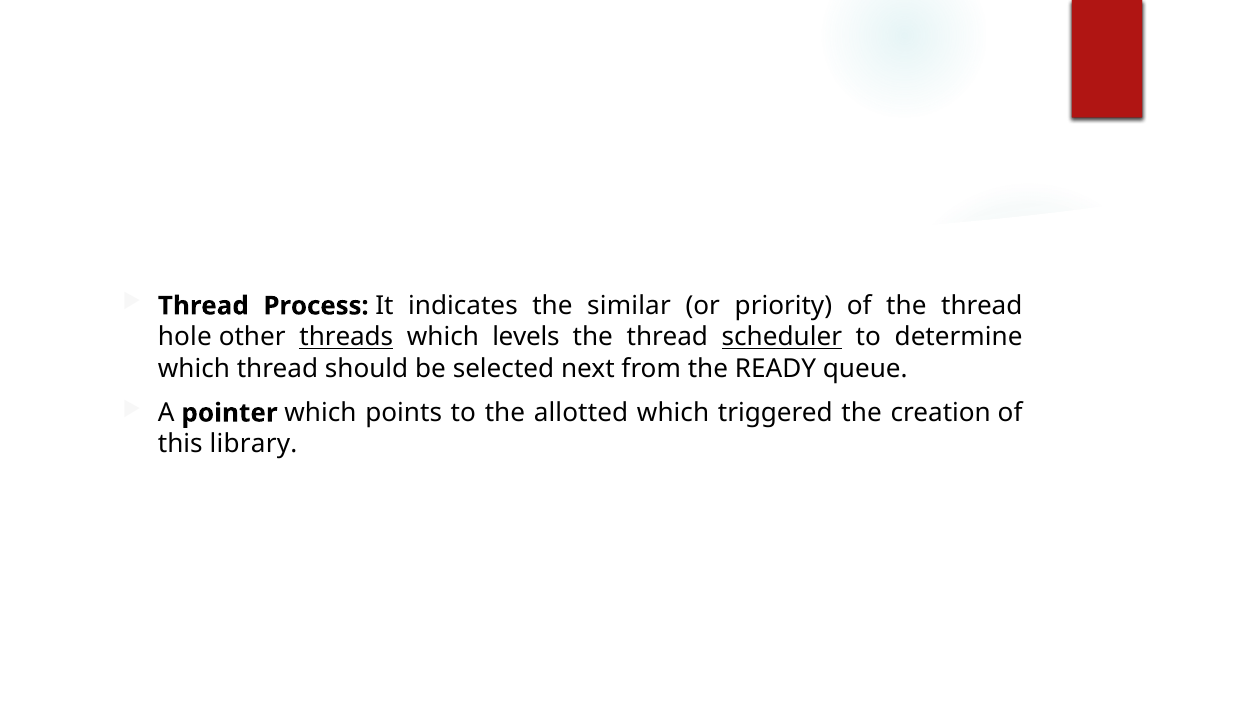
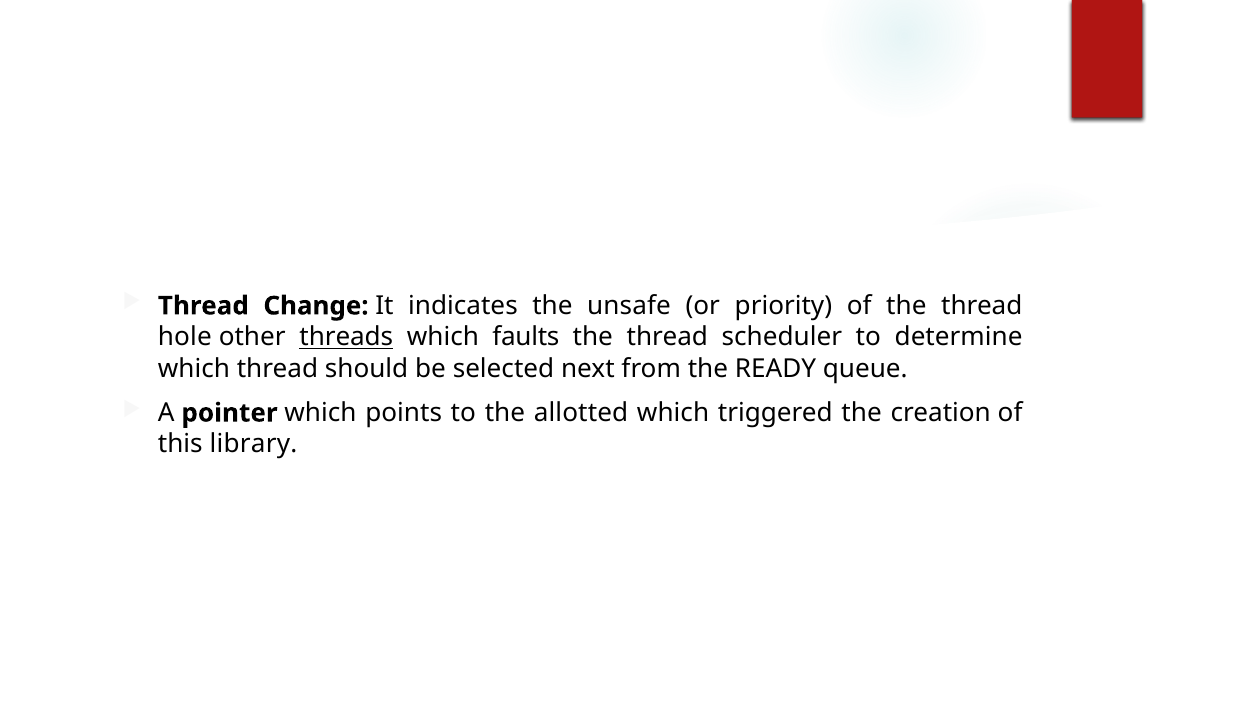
Process: Process -> Change
similar: similar -> unsafe
levels: levels -> faults
scheduler underline: present -> none
